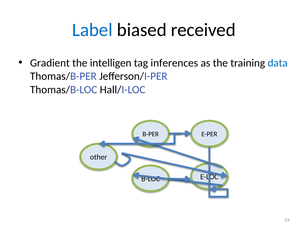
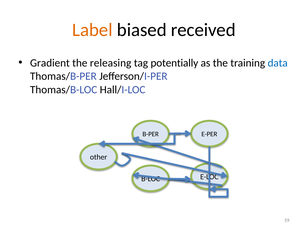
Label colour: blue -> orange
intelligen: intelligen -> releasing
inferences: inferences -> potentially
